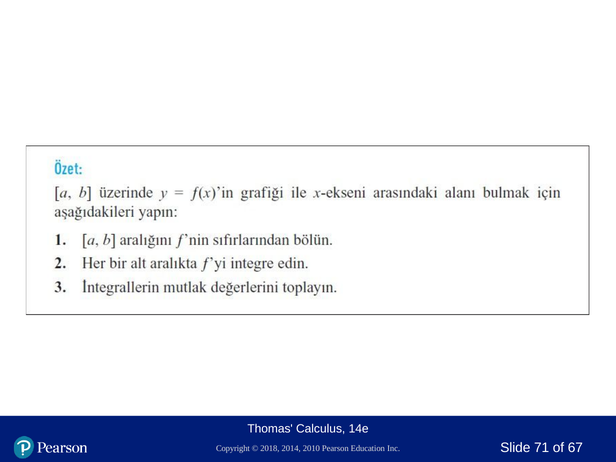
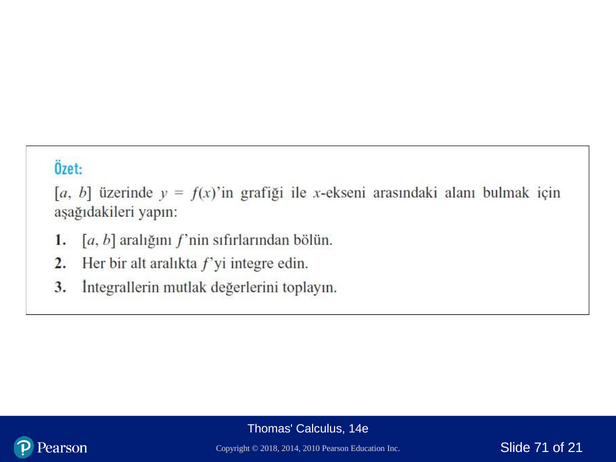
67: 67 -> 21
